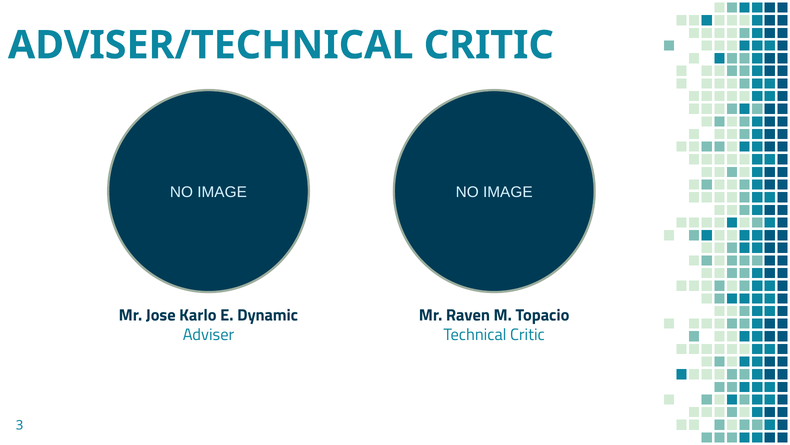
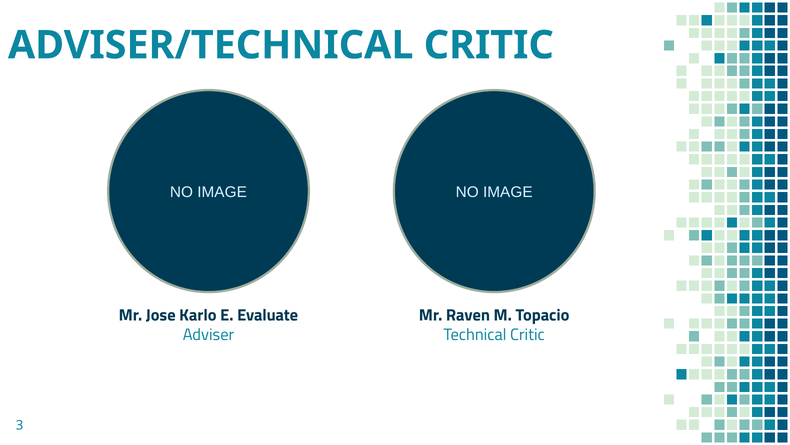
Dynamic: Dynamic -> Evaluate
